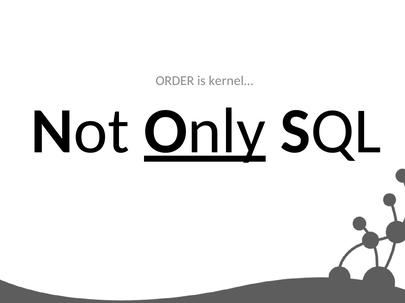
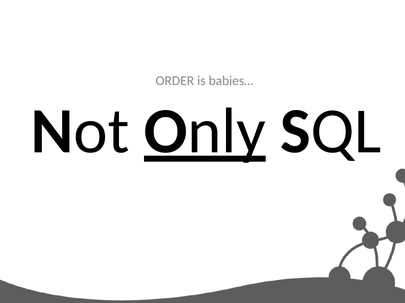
kernel…: kernel… -> babies…
